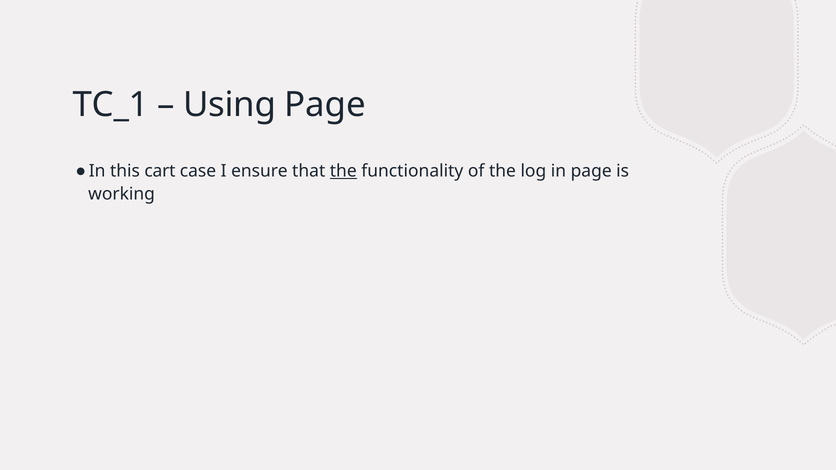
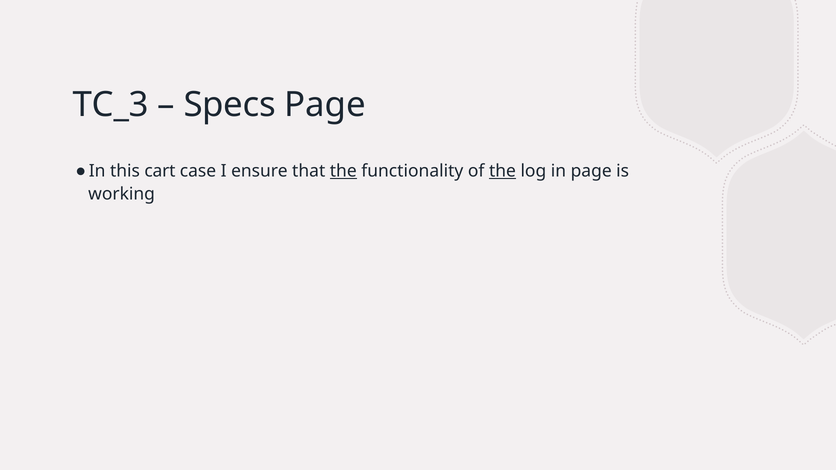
TC_1: TC_1 -> TC_3
Using: Using -> Specs
the at (502, 171) underline: none -> present
